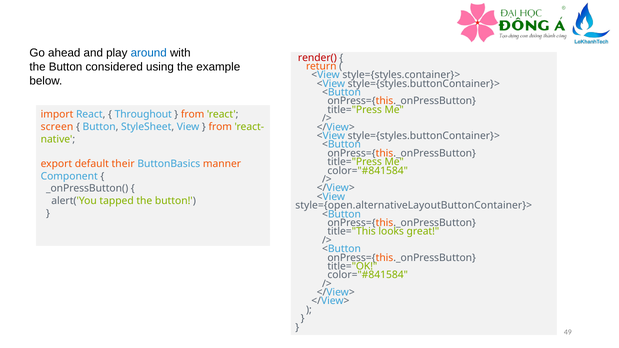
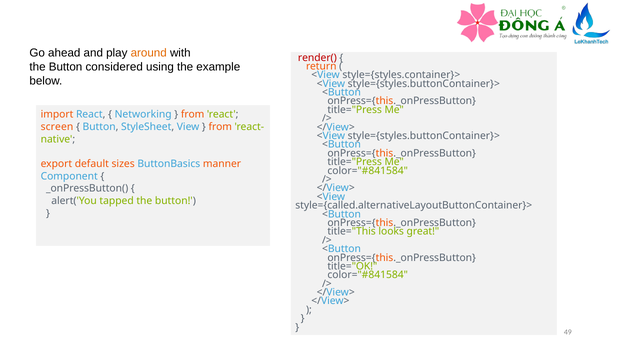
around colour: blue -> orange
Throughout: Throughout -> Networking
their: their -> sizes
style={open.alternativeLayoutButtonContainer}>: style={open.alternativeLayoutButtonContainer}> -> style={called.alternativeLayoutButtonContainer}>
